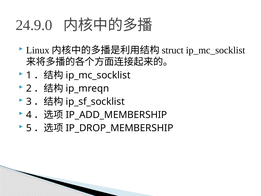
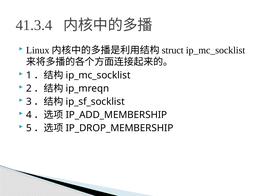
24.9.0: 24.9.0 -> 41.3.4
